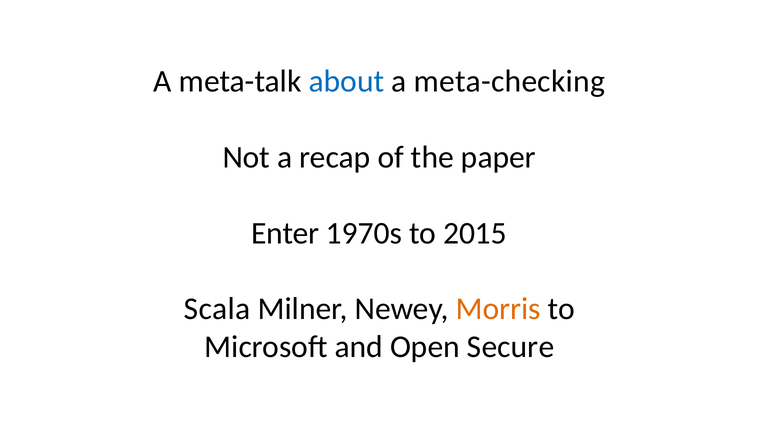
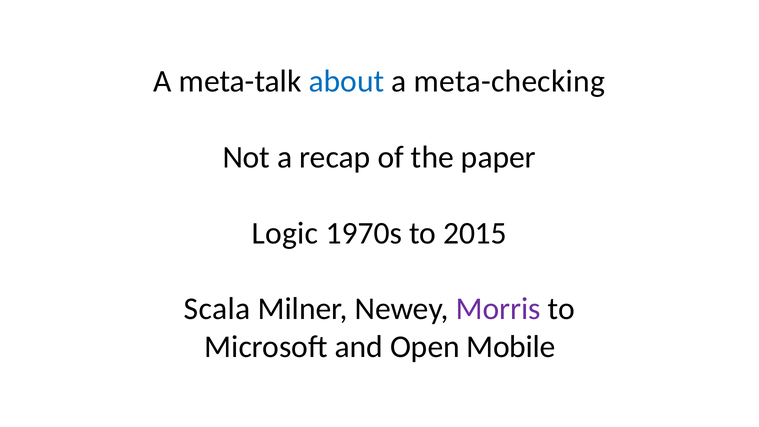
Enter: Enter -> Logic
Morris colour: orange -> purple
Secure: Secure -> Mobile
